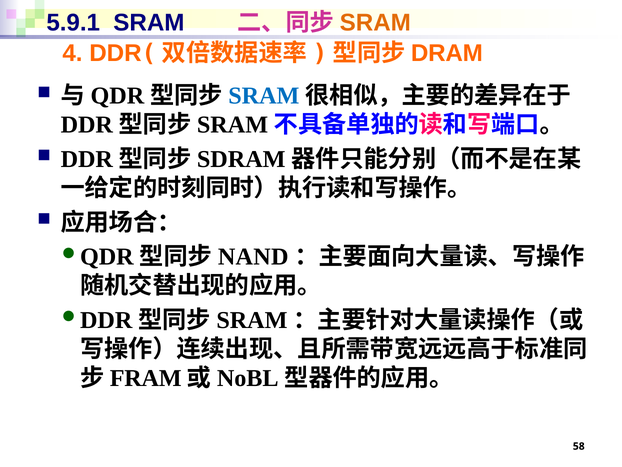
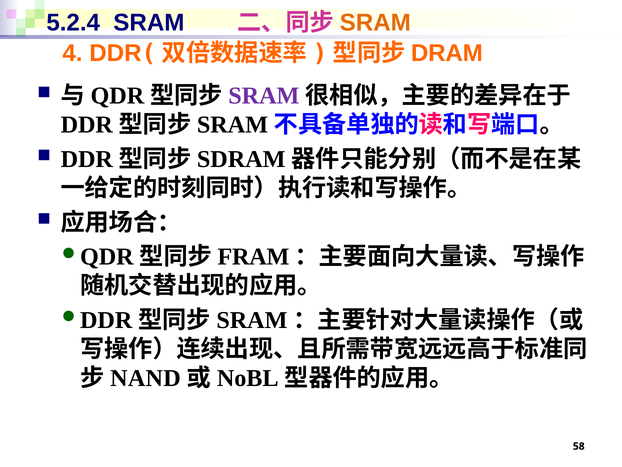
5.9.1: 5.9.1 -> 5.2.4
SRAM at (264, 96) colour: blue -> purple
NAND: NAND -> FRAM
FRAM: FRAM -> NAND
